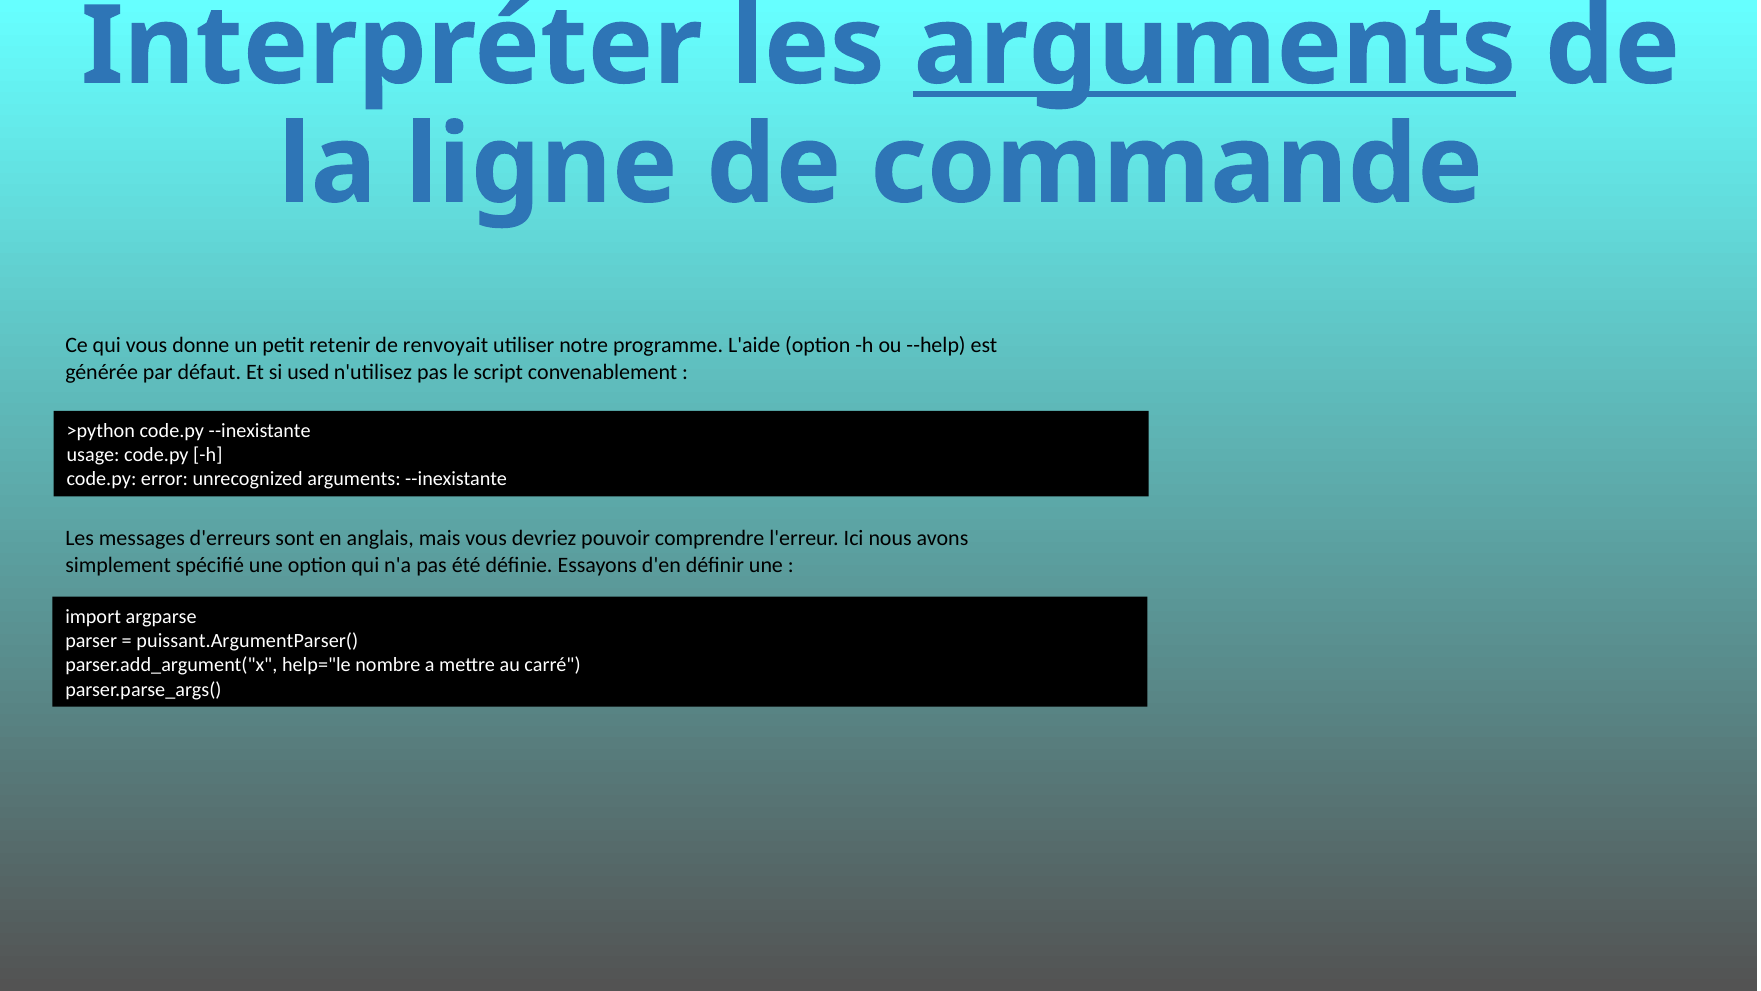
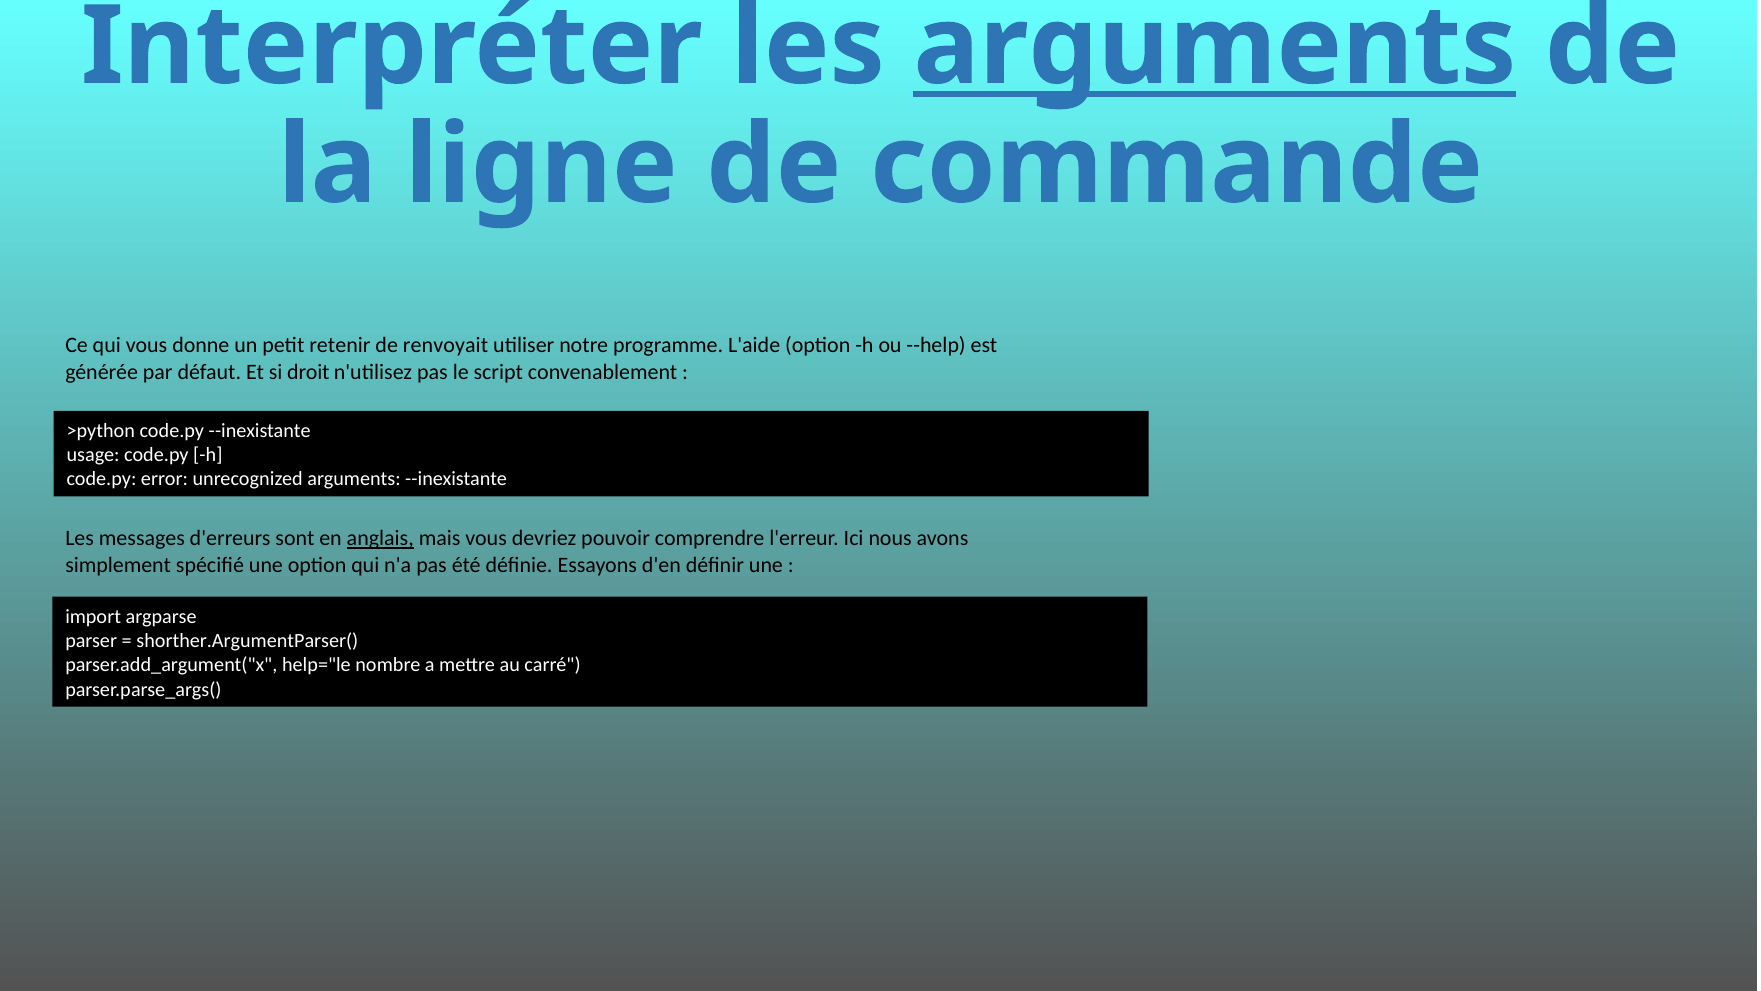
used: used -> droit
anglais underline: none -> present
puissant.ArgumentParser(: puissant.ArgumentParser( -> shorther.ArgumentParser(
